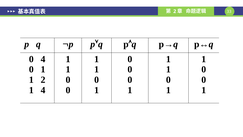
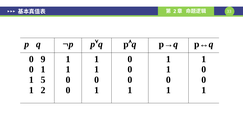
0 4: 4 -> 9
1 2: 2 -> 5
1 4: 4 -> 2
